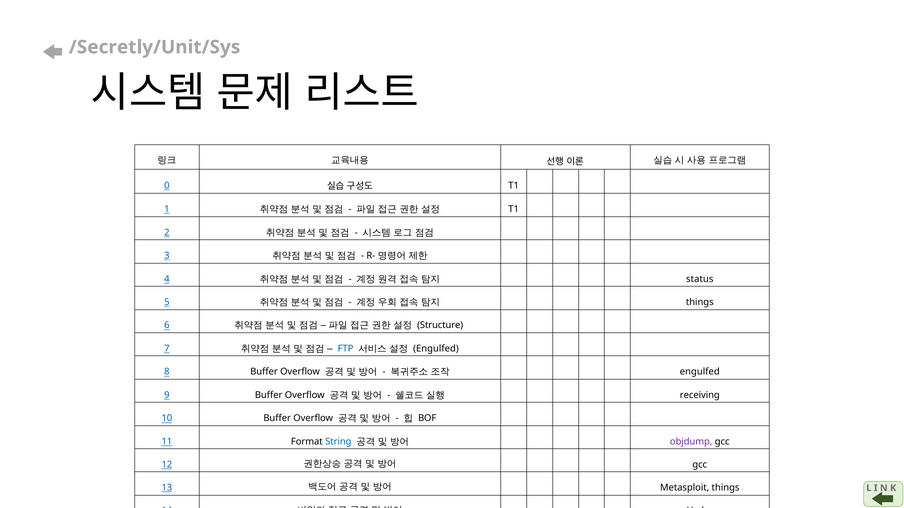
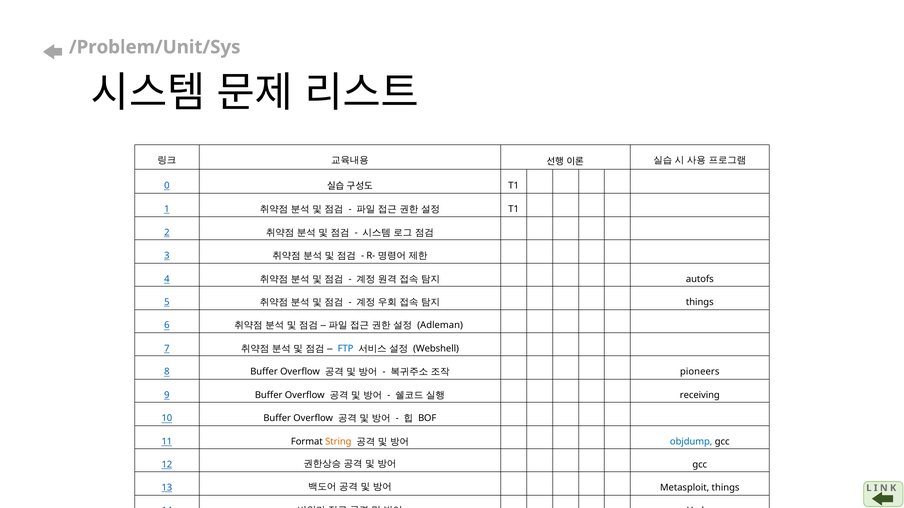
/Secretly/Unit/Sys: /Secretly/Unit/Sys -> /Problem/Unit/Sys
status: status -> autofs
Structure: Structure -> Adleman
Engulfed at (436, 349): Engulfed -> Webshell
engulfed at (700, 372): engulfed -> pioneers
String colour: blue -> orange
objdump colour: purple -> blue
